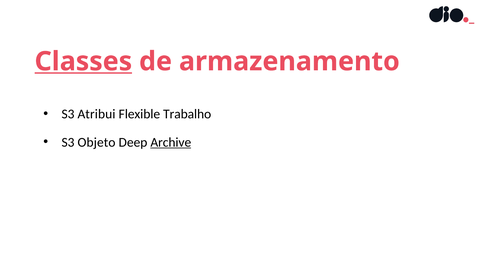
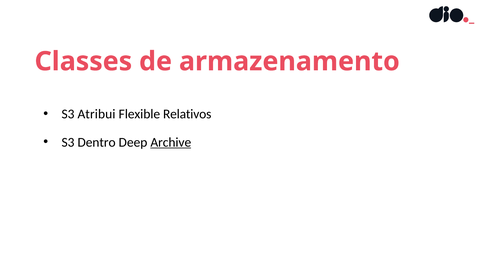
Classes underline: present -> none
Trabalho: Trabalho -> Relativos
Objeto: Objeto -> Dentro
